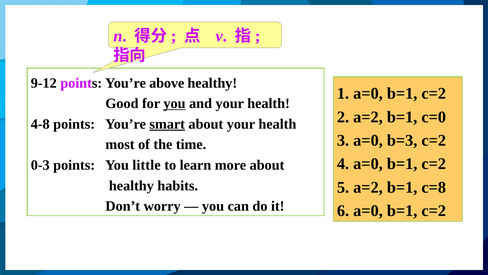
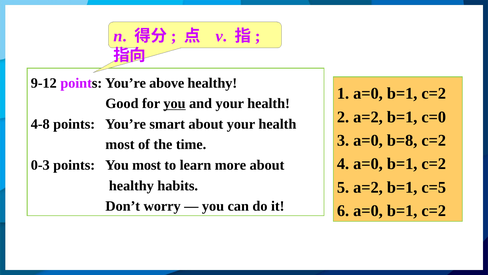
smart underline: present -> none
b=3: b=3 -> b=8
You little: little -> most
c=8: c=8 -> c=5
